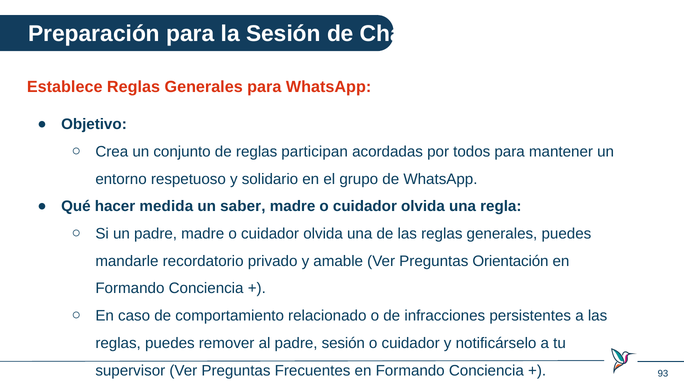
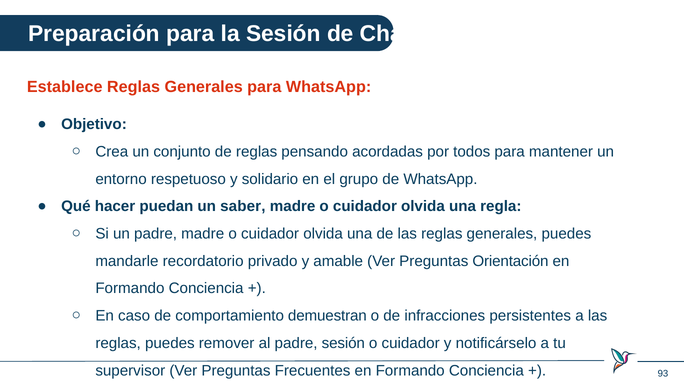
participan: participan -> pensando
medida: medida -> puedan
relacionado: relacionado -> demuestran
